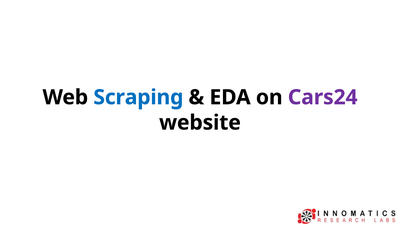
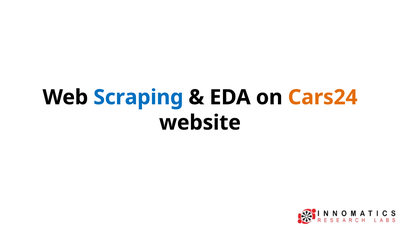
Cars24 colour: purple -> orange
